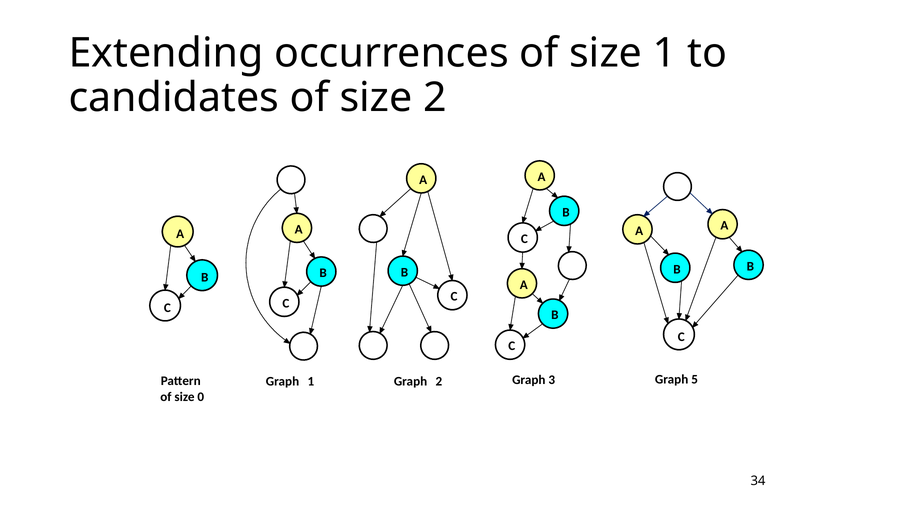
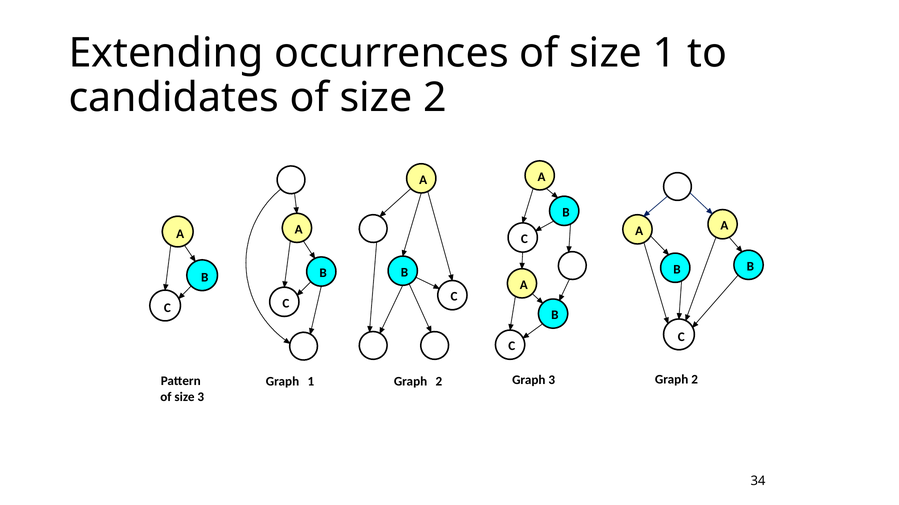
5 at (695, 380): 5 -> 2
size 0: 0 -> 3
